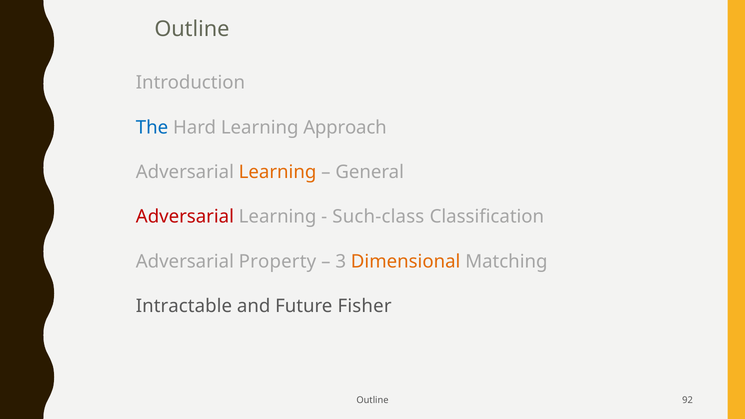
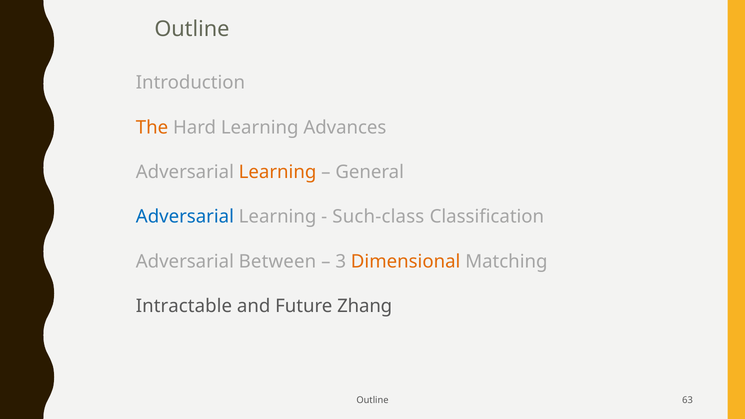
The colour: blue -> orange
Approach: Approach -> Advances
Adversarial at (185, 217) colour: red -> blue
Property: Property -> Between
Fisher: Fisher -> Zhang
92: 92 -> 63
